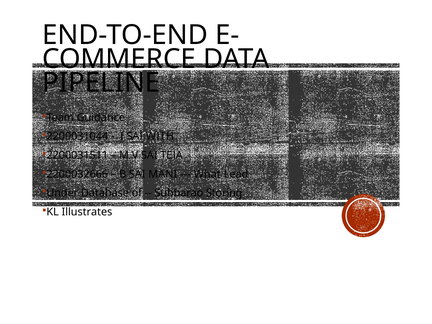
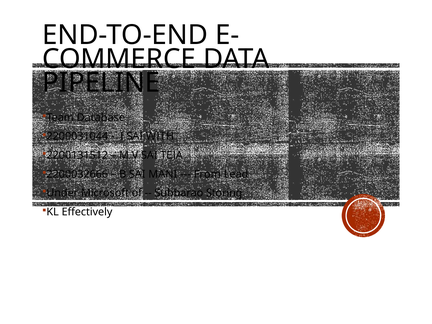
Guidance: Guidance -> Database
2200031511: 2200031511 -> 2200131512
What: What -> From
Database: Database -> Microsoft
Illustrates: Illustrates -> Effectively
